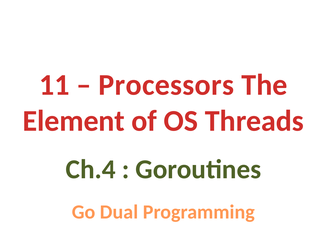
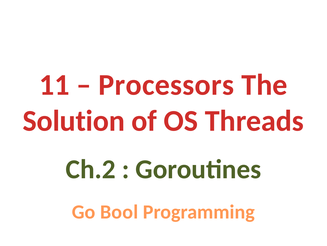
Element: Element -> Solution
Ch.4: Ch.4 -> Ch.2
Dual: Dual -> Bool
